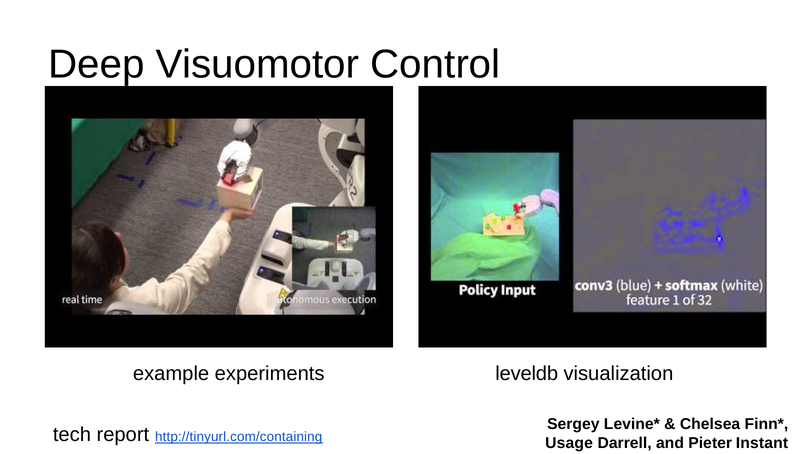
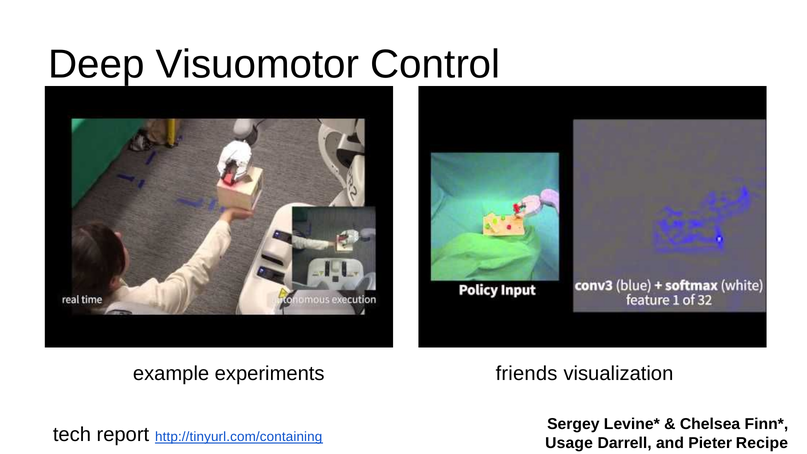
leveldb: leveldb -> friends
Instant: Instant -> Recipe
